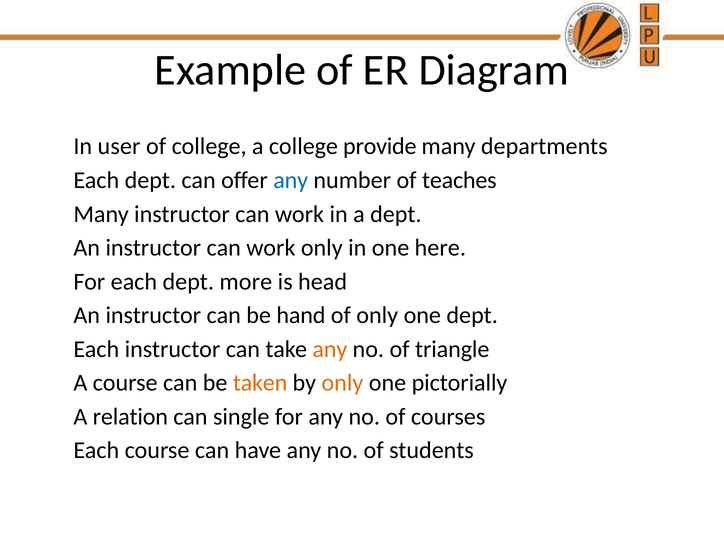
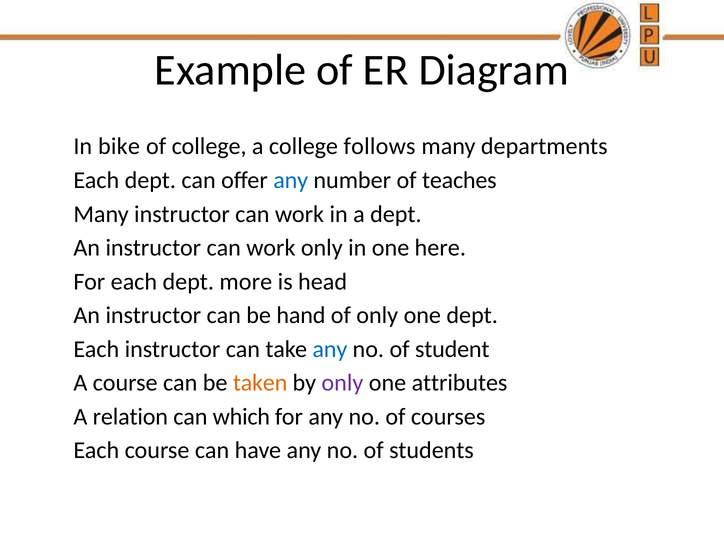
user: user -> bike
provide: provide -> follows
any at (330, 349) colour: orange -> blue
triangle: triangle -> student
only at (342, 383) colour: orange -> purple
pictorially: pictorially -> attributes
single: single -> which
